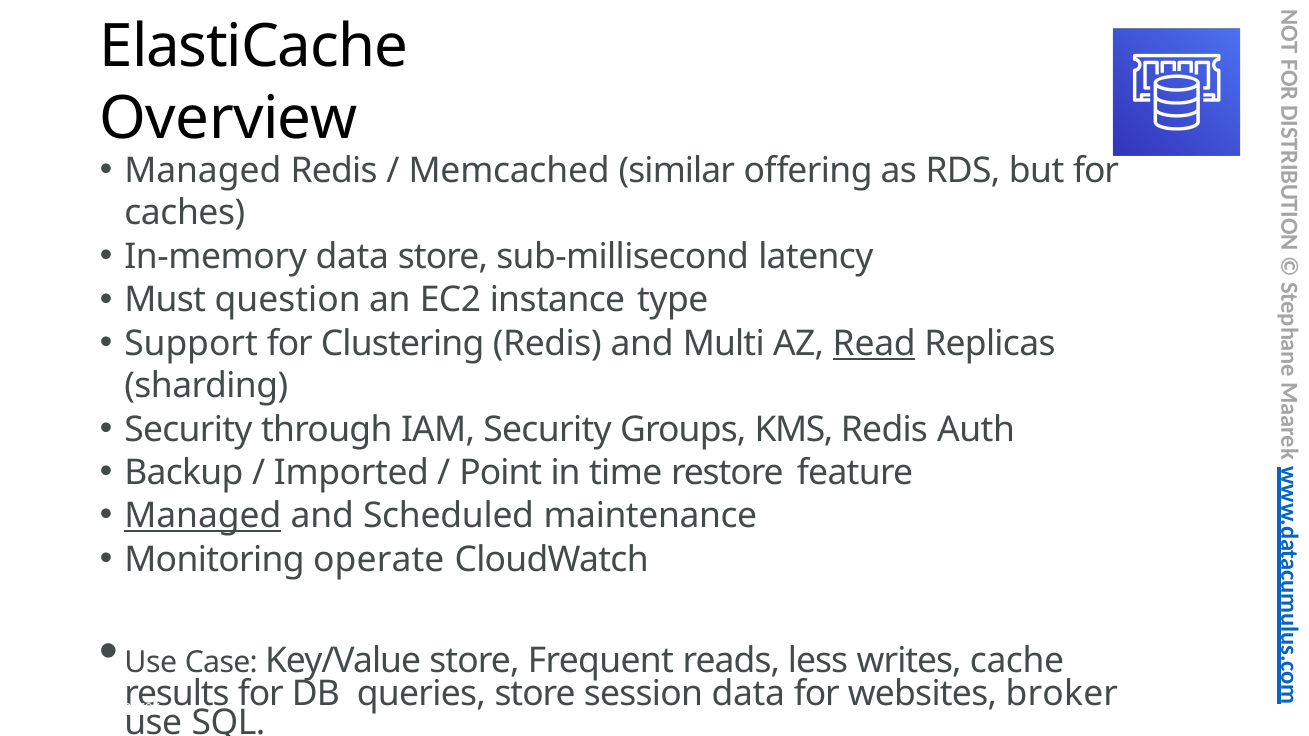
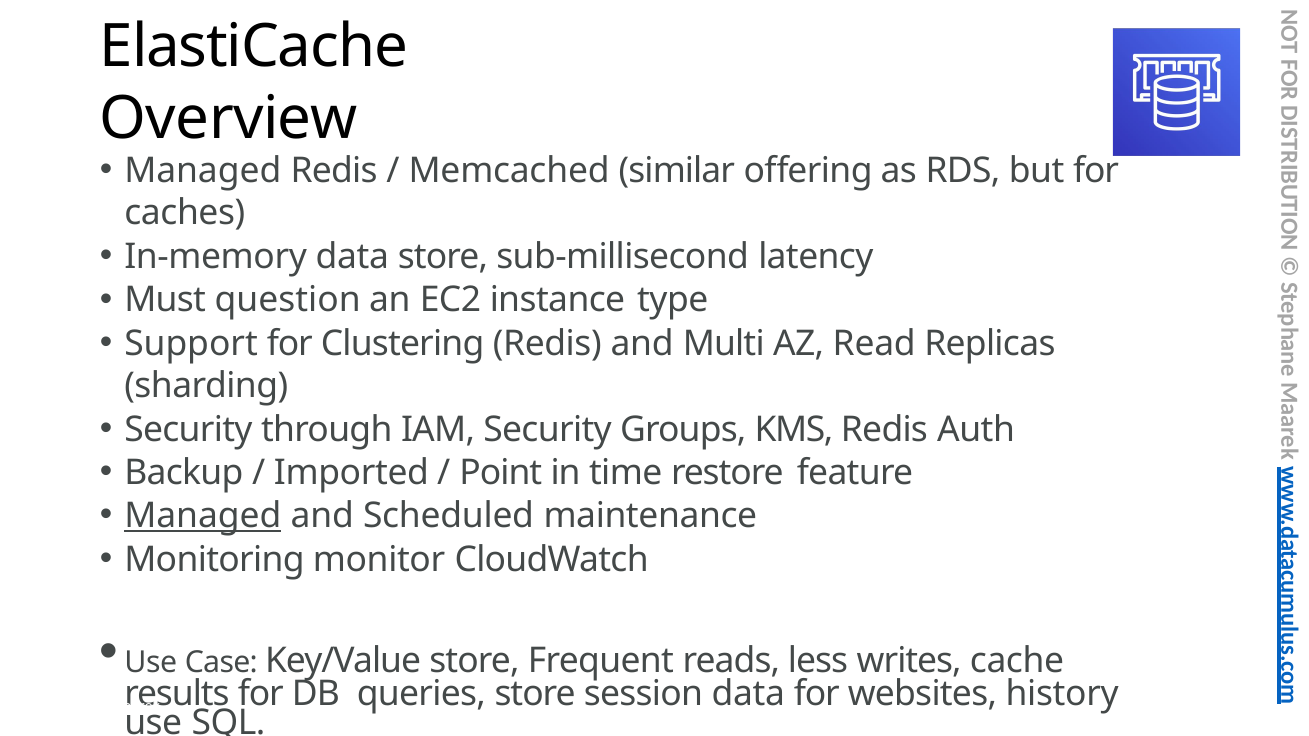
Read underline: present -> none
operate: operate -> monitor
broker: broker -> history
